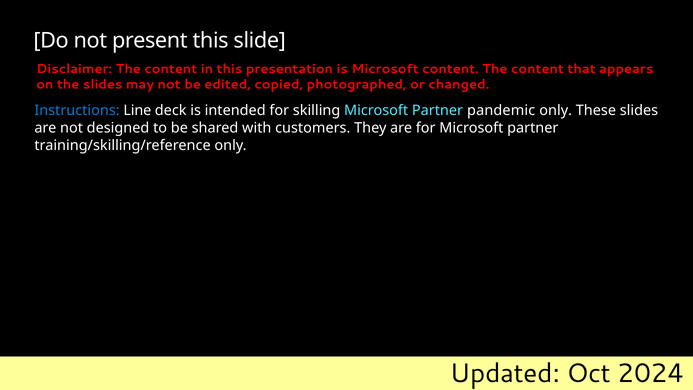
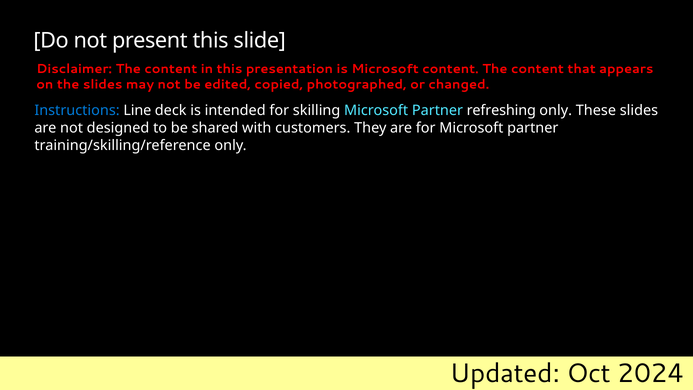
pandemic: pandemic -> refreshing
